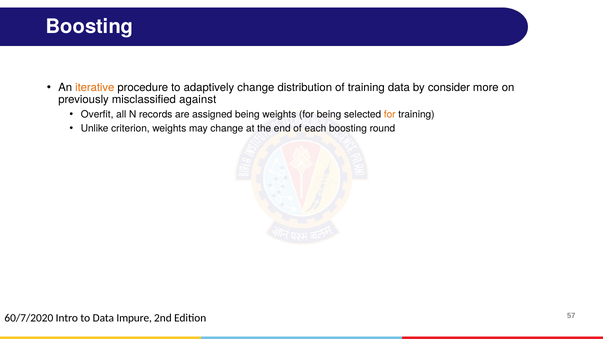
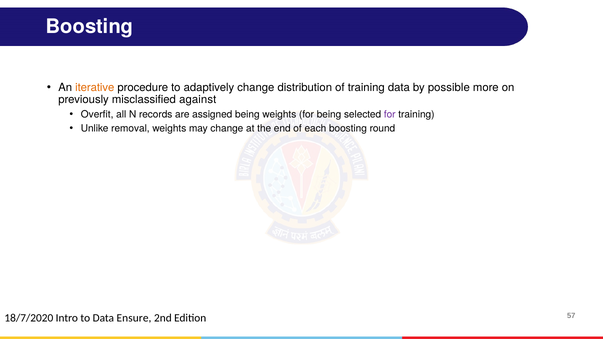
consider: consider -> possible
for at (390, 114) colour: orange -> purple
criterion: criterion -> removal
60/7/2020: 60/7/2020 -> 18/7/2020
Impure: Impure -> Ensure
